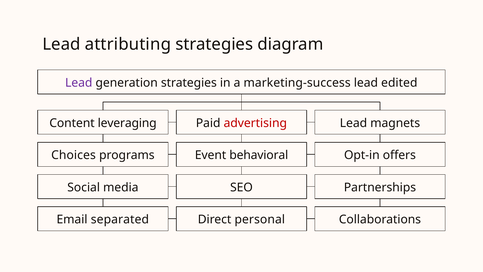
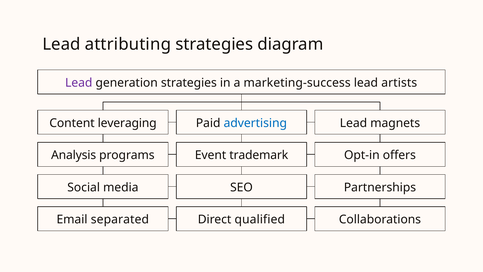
edited: edited -> artists
advertising colour: red -> blue
Choices: Choices -> Analysis
behavioral: behavioral -> trademark
personal: personal -> qualified
